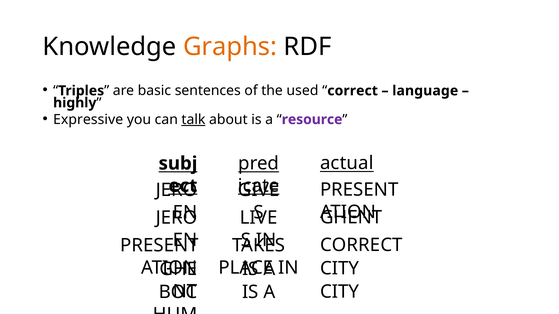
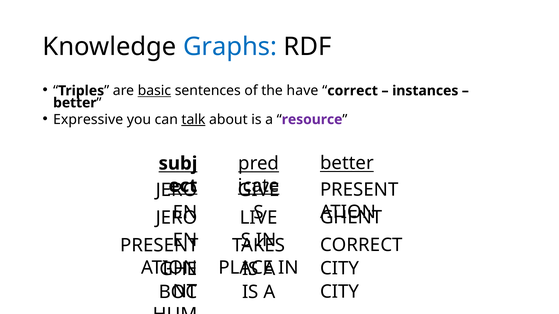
Graphs colour: orange -> blue
basic underline: none -> present
used: used -> have
language: language -> instances
highly at (75, 103): highly -> better
actual at (347, 163): actual -> better
